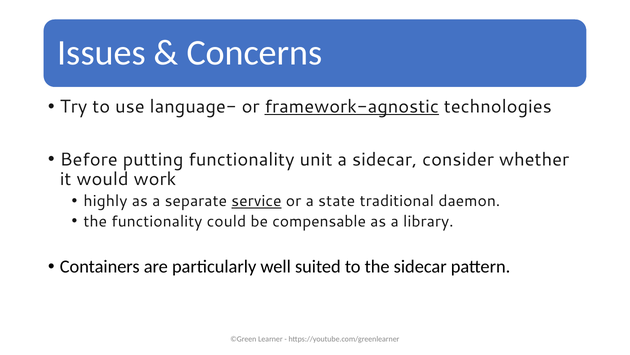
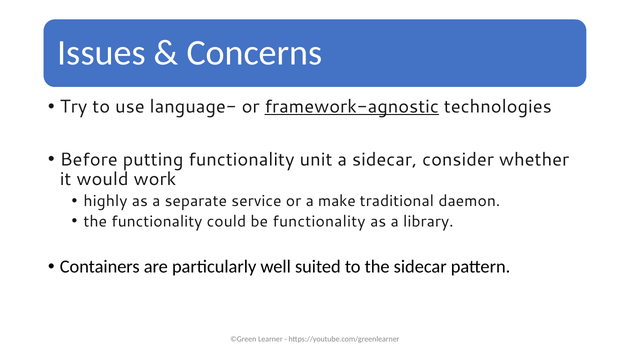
service underline: present -> none
state: state -> make
be compensable: compensable -> functionality
